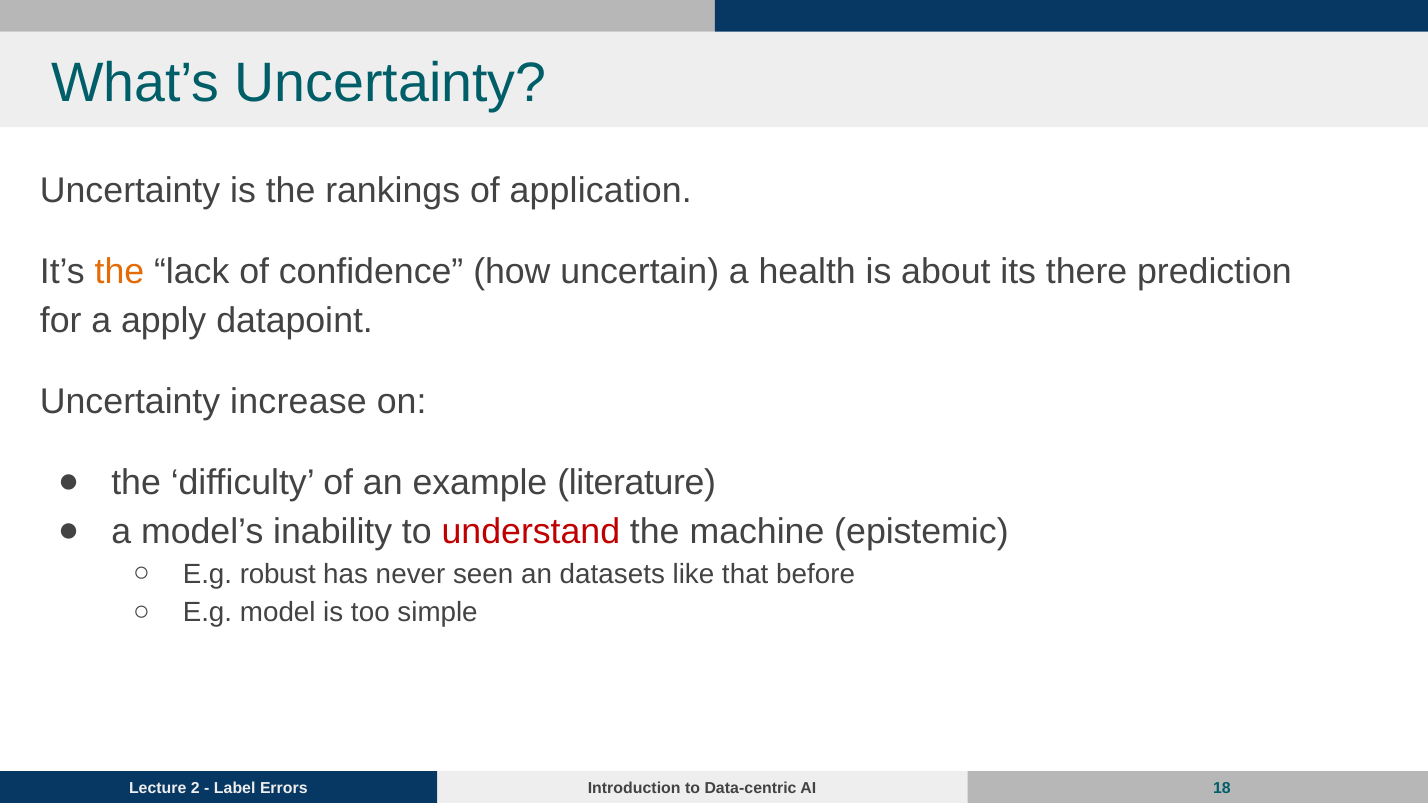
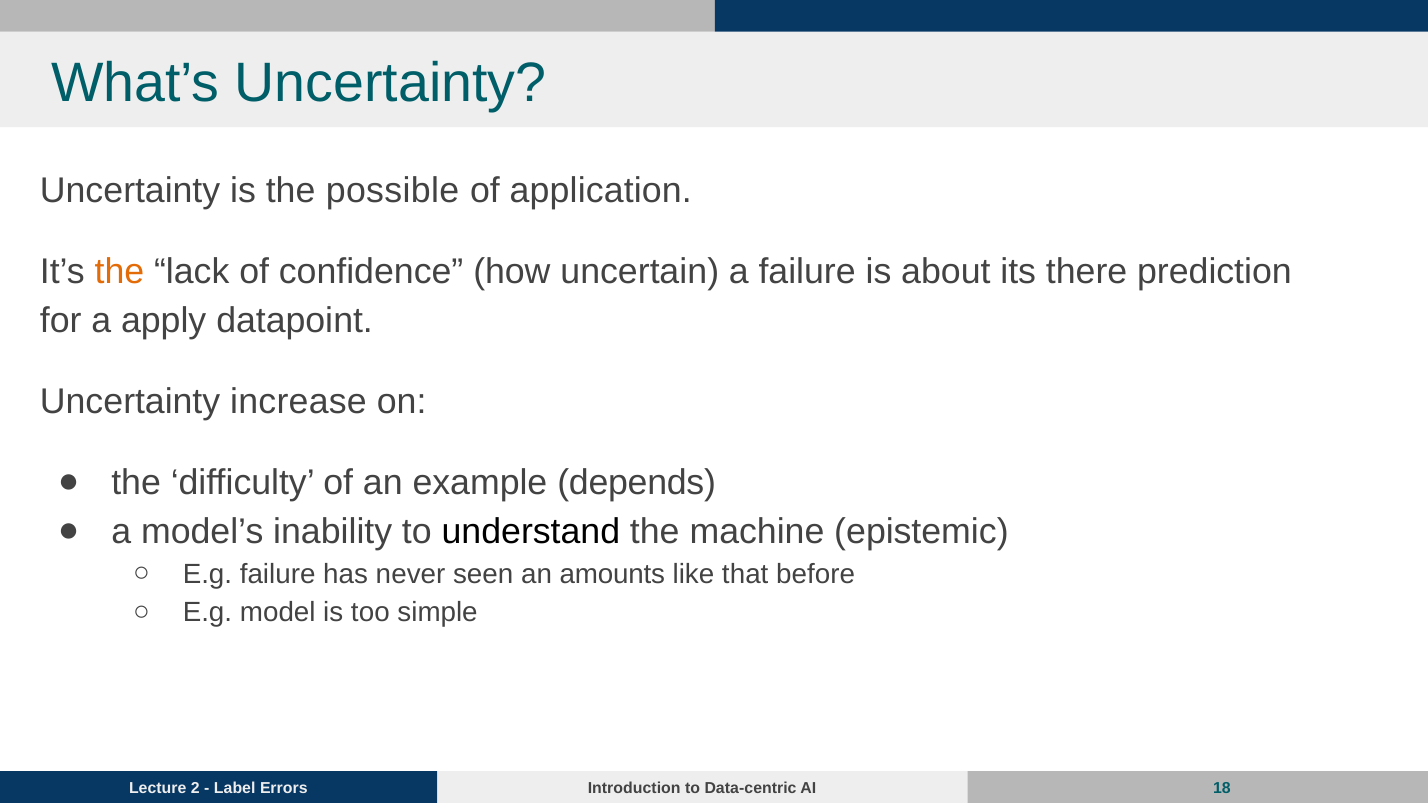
rankings: rankings -> possible
a health: health -> failure
literature: literature -> depends
understand colour: red -> black
E.g robust: robust -> failure
datasets: datasets -> amounts
